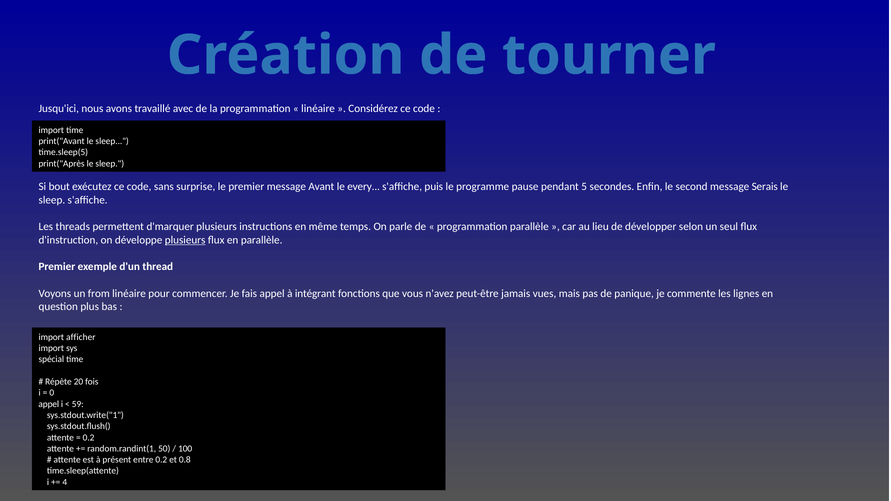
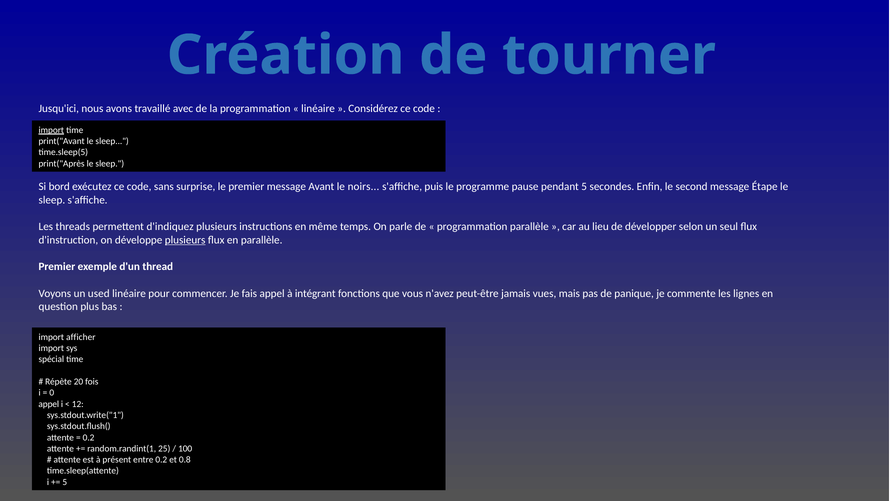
import at (51, 130) underline: none -> present
bout: bout -> bord
every: every -> noirs
Serais: Serais -> Étape
d'marquer: d'marquer -> d'indiquez
from: from -> used
59: 59 -> 12
50: 50 -> 25
4 at (65, 482): 4 -> 5
